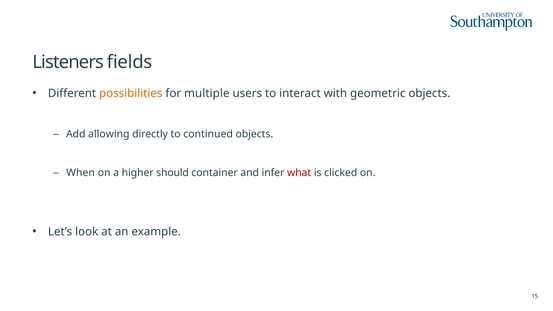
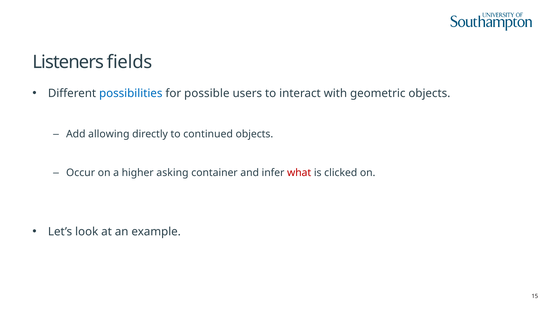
possibilities colour: orange -> blue
multiple: multiple -> possible
When: When -> Occur
should: should -> asking
